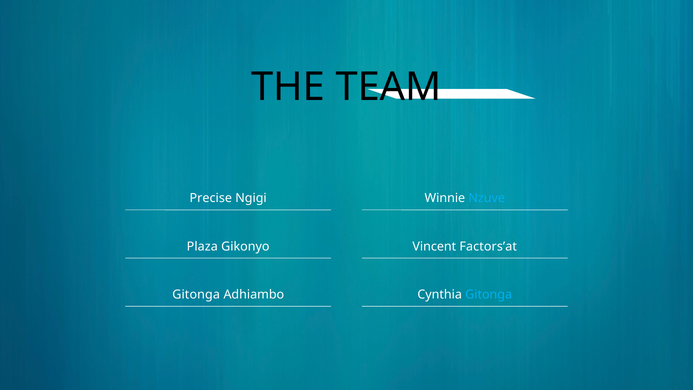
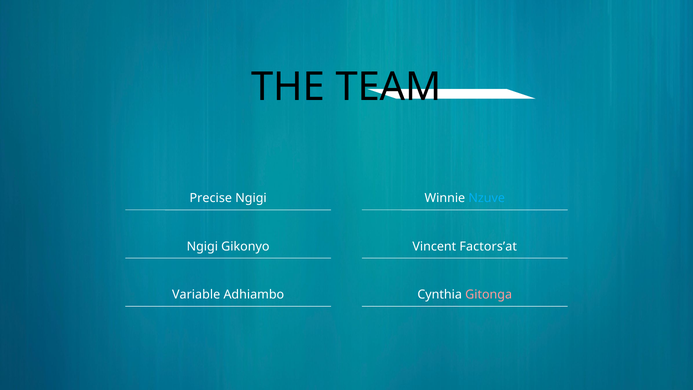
Plaza at (202, 246): Plaza -> Ngigi
Gitonga at (196, 295): Gitonga -> Variable
Gitonga at (489, 295) colour: light blue -> pink
